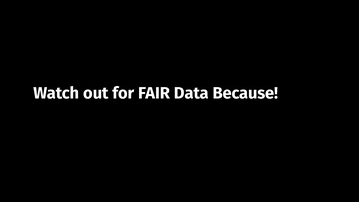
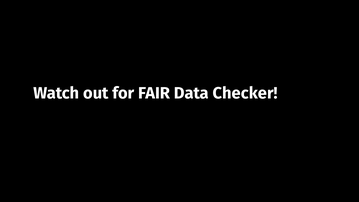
Because: Because -> Checker
